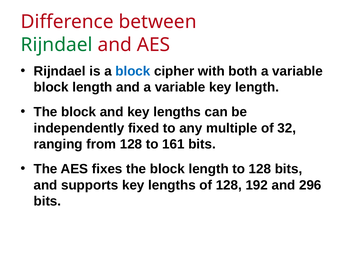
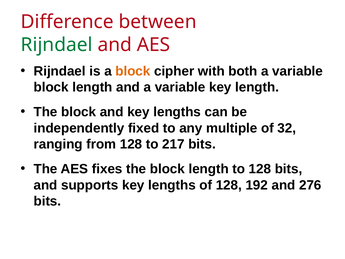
block at (133, 71) colour: blue -> orange
161: 161 -> 217
296: 296 -> 276
